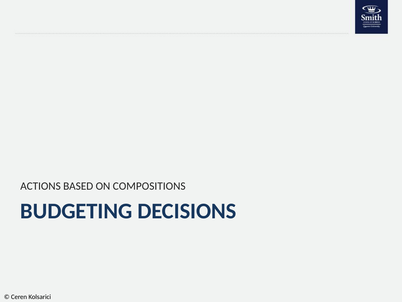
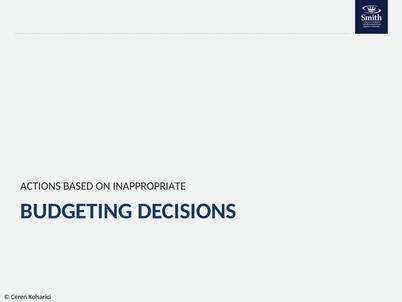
COMPOSITIONS: COMPOSITIONS -> INAPPROPRIATE
